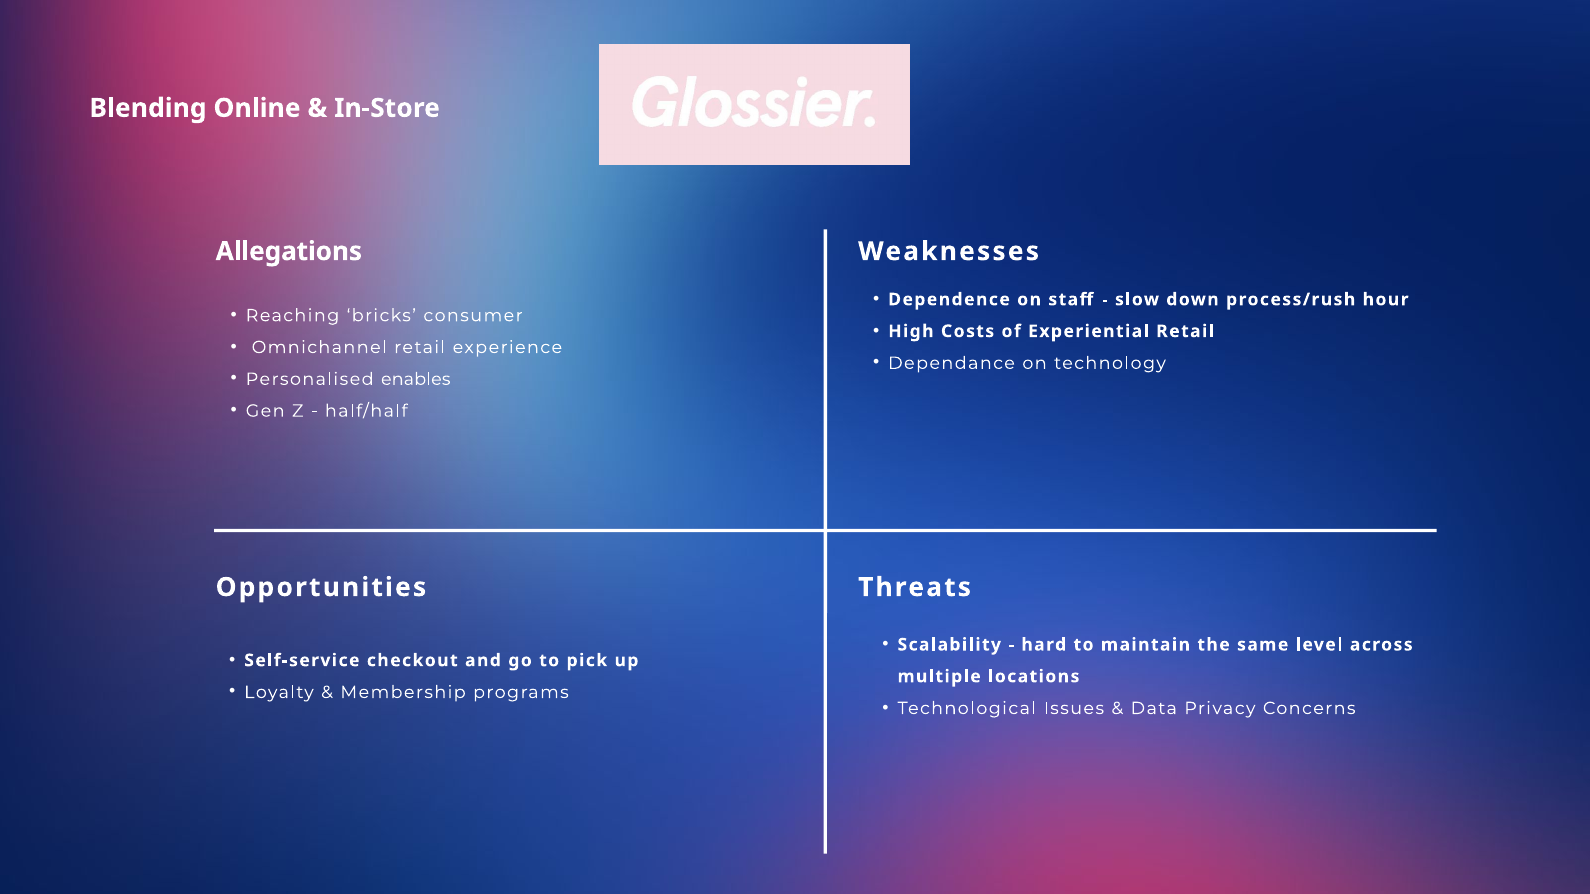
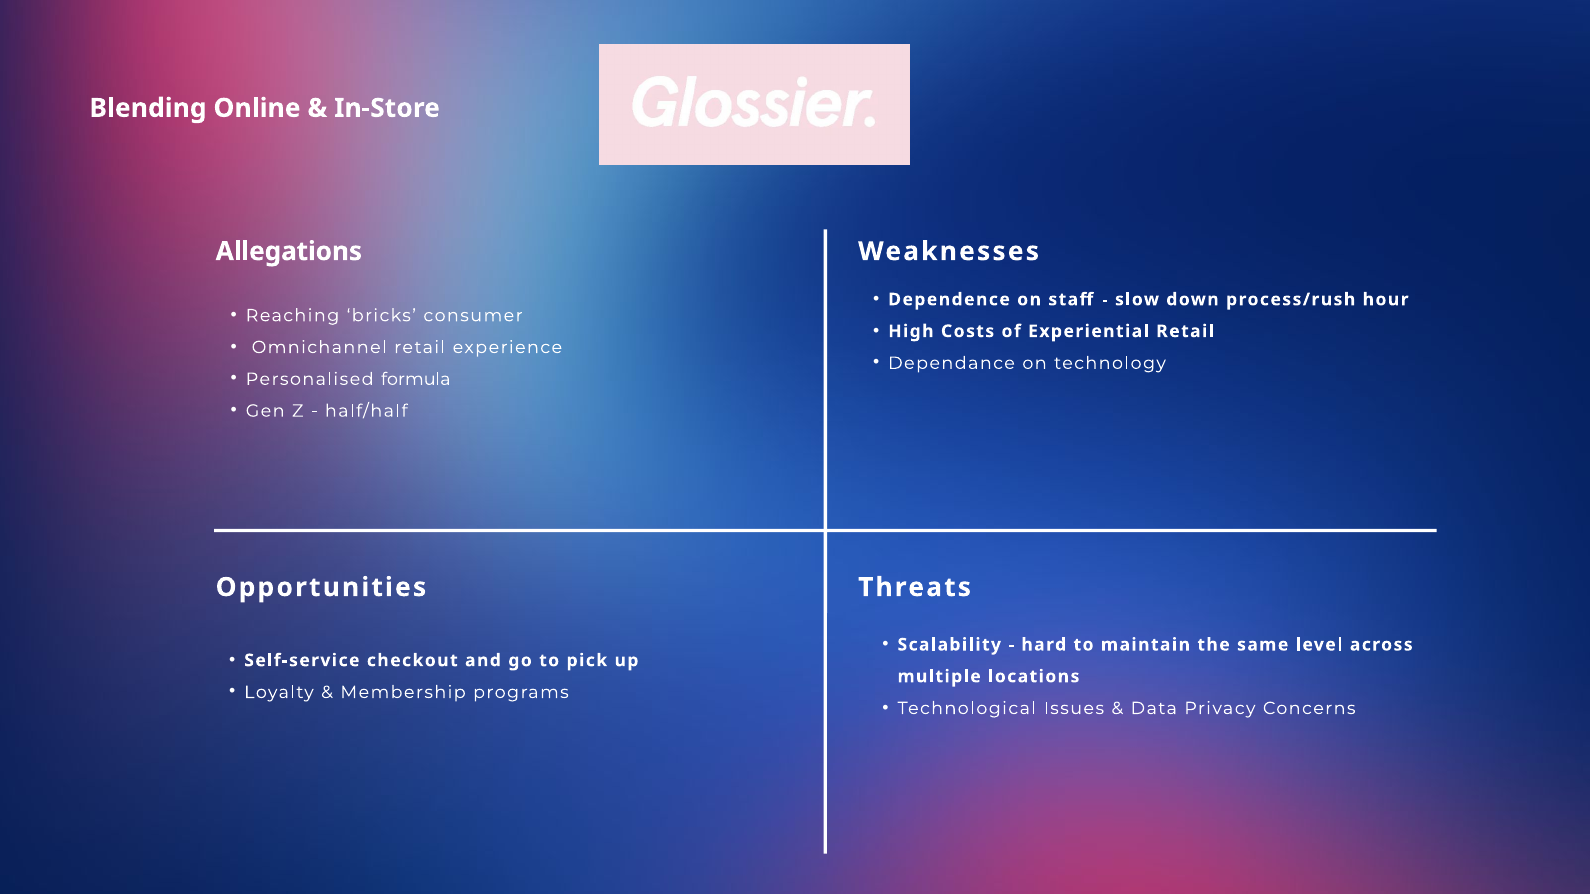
enables: enables -> formula
